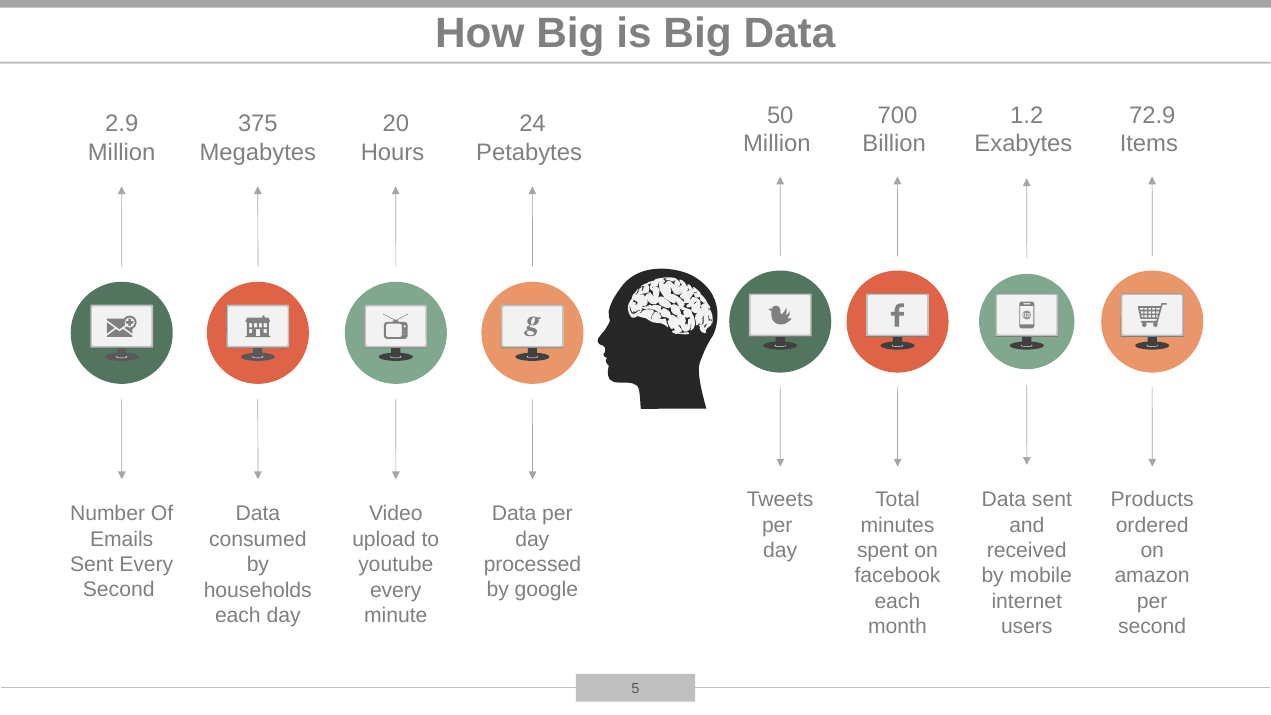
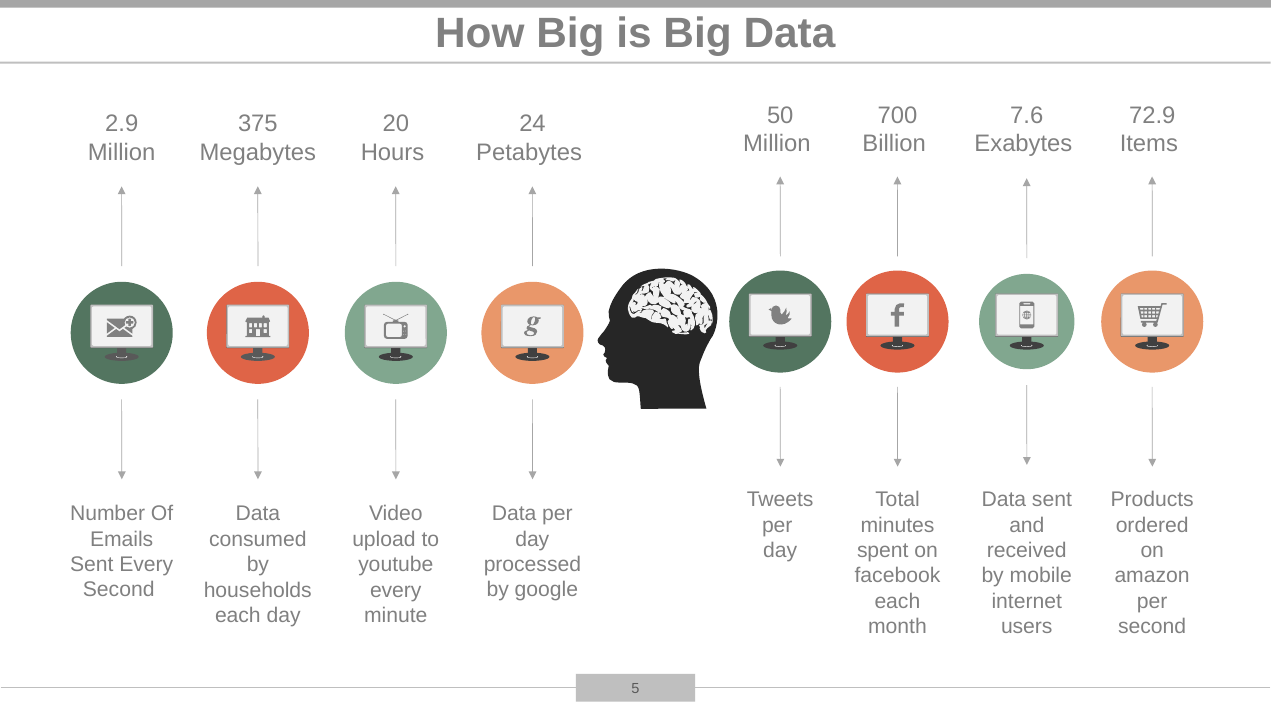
1.2: 1.2 -> 7.6
